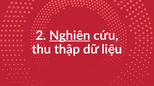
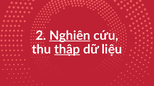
thập underline: none -> present
